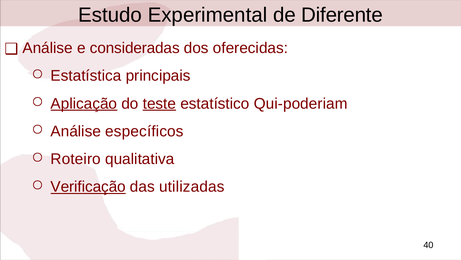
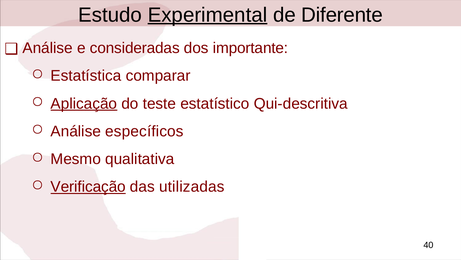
Experimental underline: none -> present
oferecidas: oferecidas -> importante
principais: principais -> comparar
teste underline: present -> none
Qui-poderiam: Qui-poderiam -> Qui-descritiva
Roteiro: Roteiro -> Mesmo
